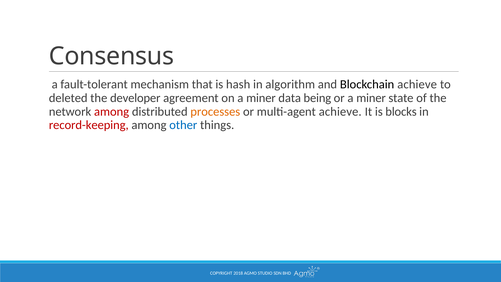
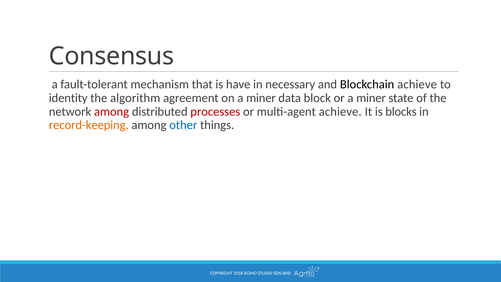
hash: hash -> have
algorithm: algorithm -> necessary
deleted: deleted -> identity
developer: developer -> algorithm
being: being -> block
processes colour: orange -> red
record-keeping colour: red -> orange
